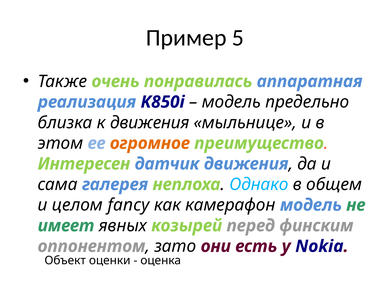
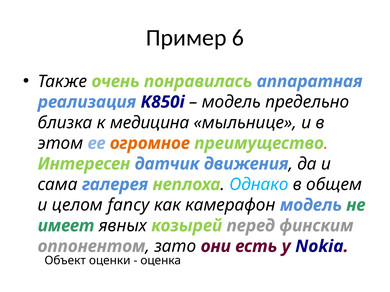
5: 5 -> 6
к движения: движения -> медицина
